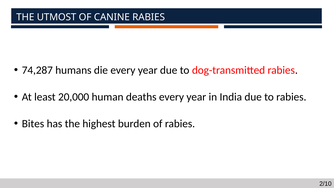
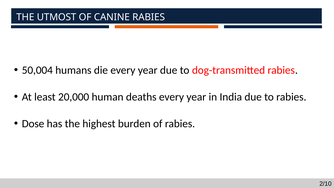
74,287: 74,287 -> 50,004
Bites: Bites -> Dose
